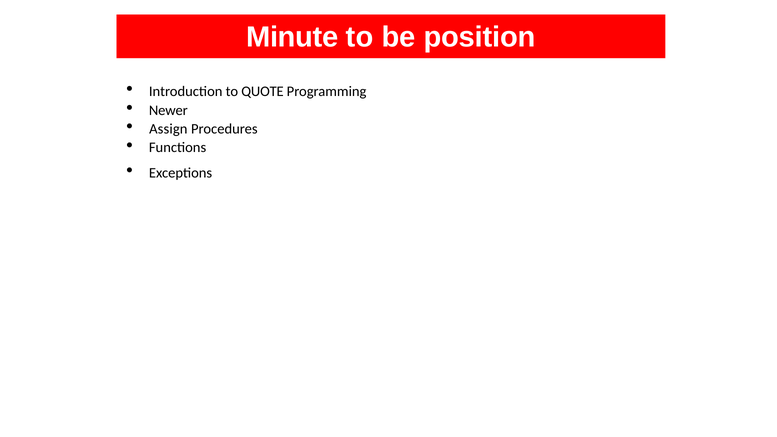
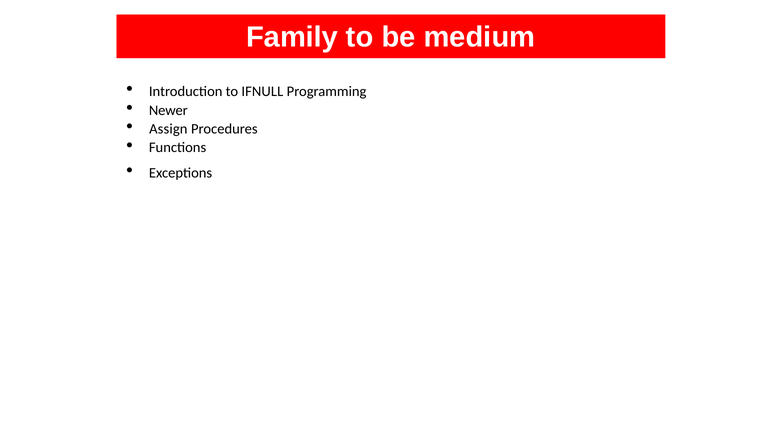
Minute: Minute -> Family
position: position -> medium
QUOTE: QUOTE -> IFNULL
